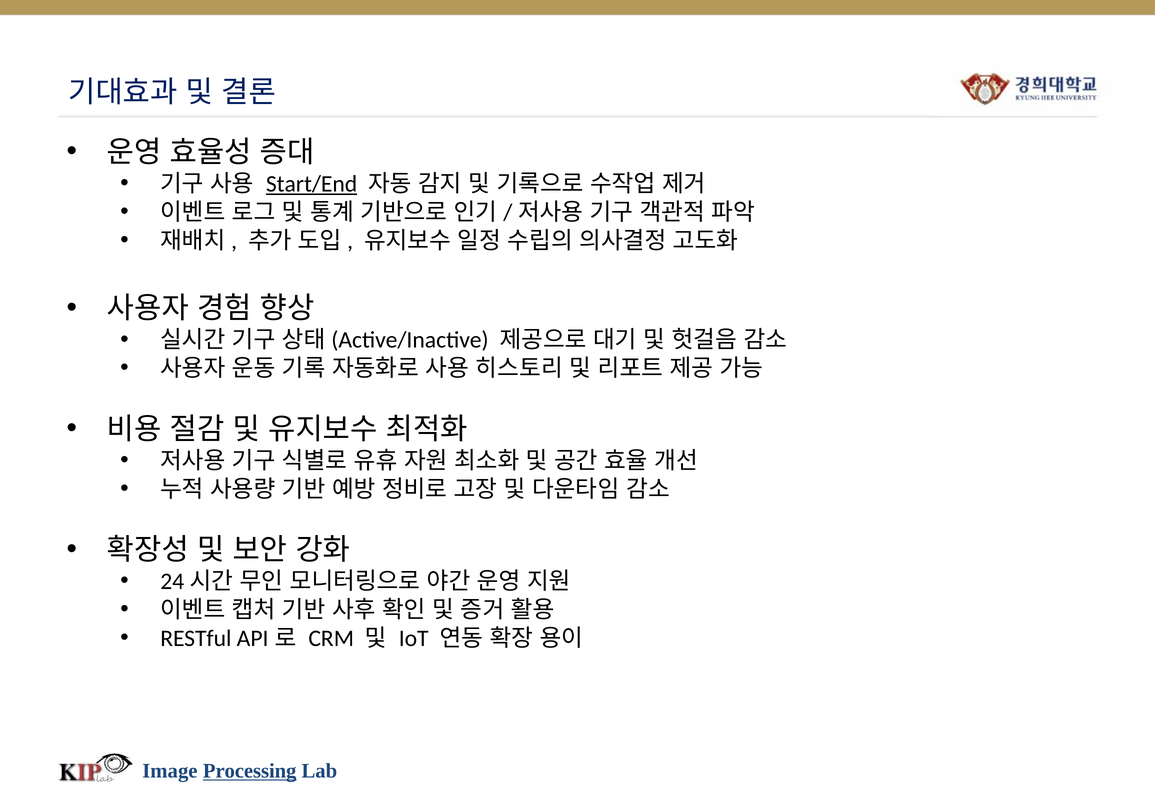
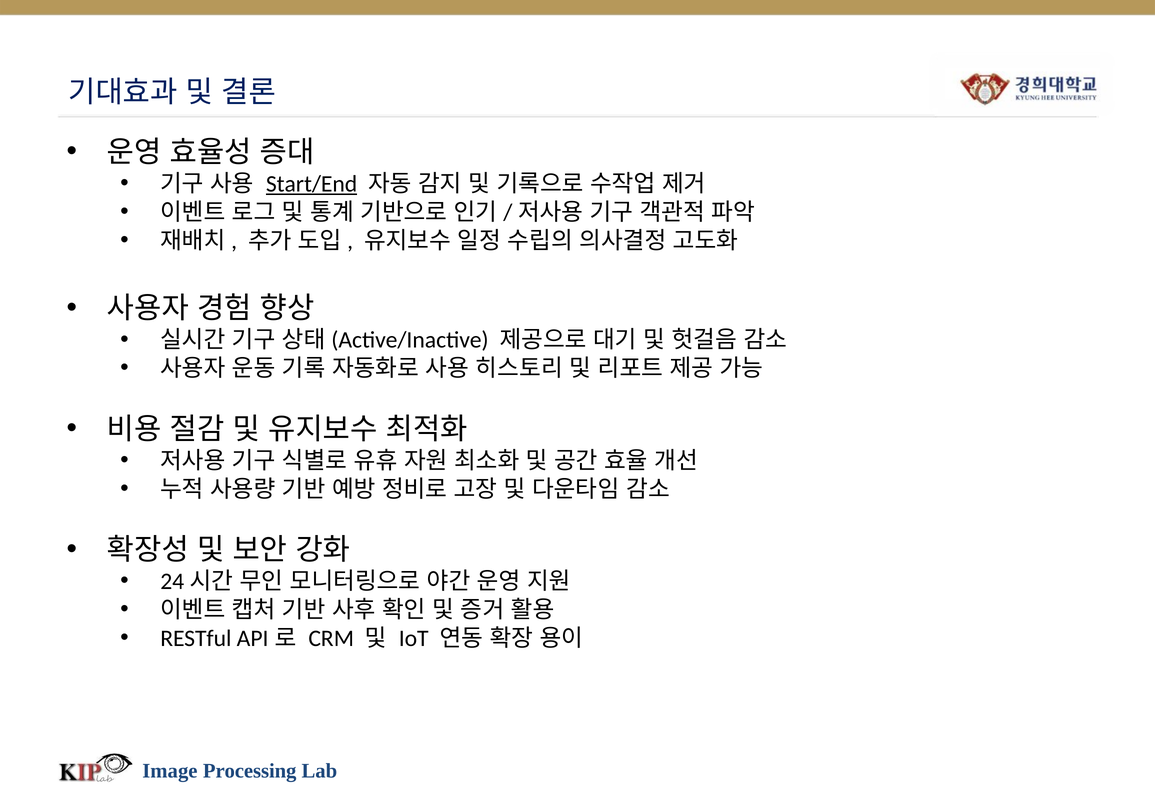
Processing underline: present -> none
